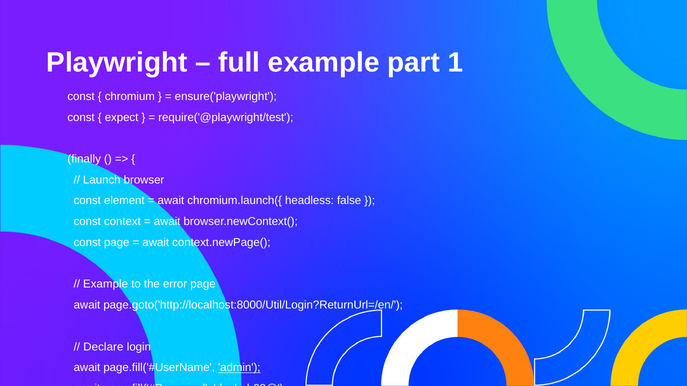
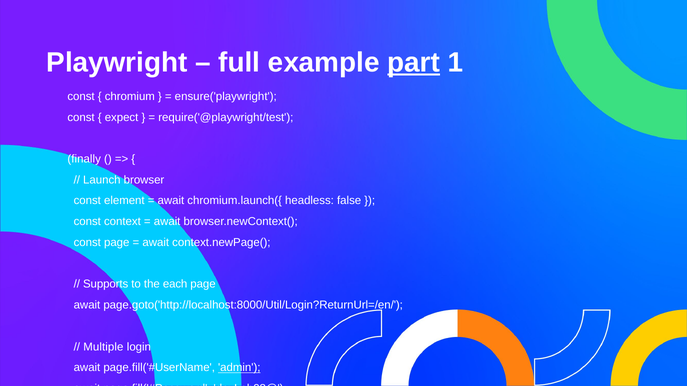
part underline: none -> present
Example at (106, 285): Example -> Supports
error: error -> each
Declare: Declare -> Multiple
